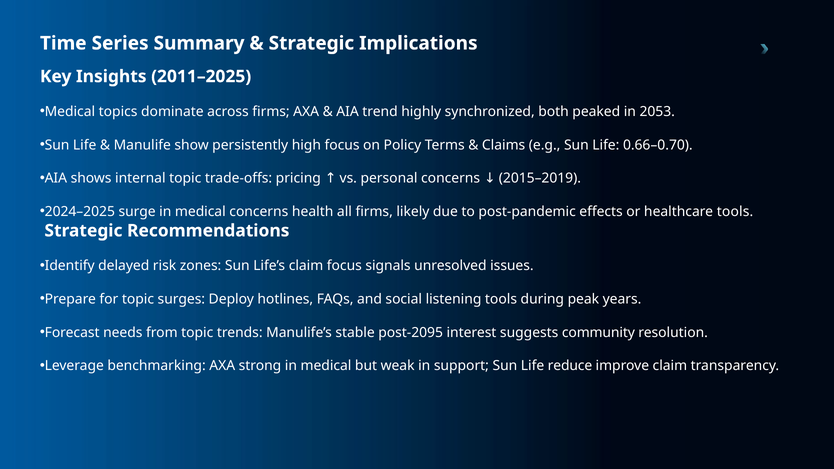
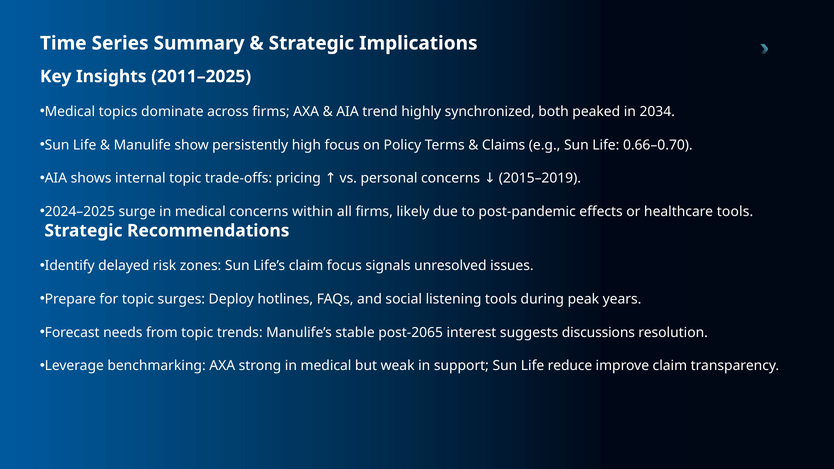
2053: 2053 -> 2034
health: health -> within
post-2095: post-2095 -> post-2065
community: community -> discussions
